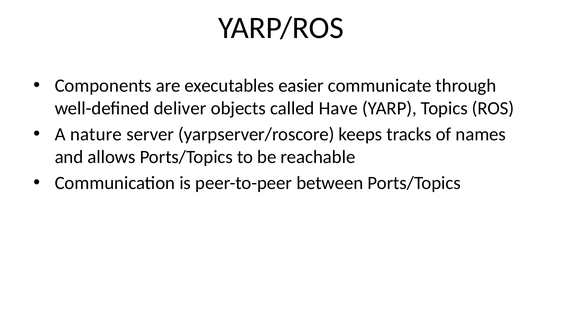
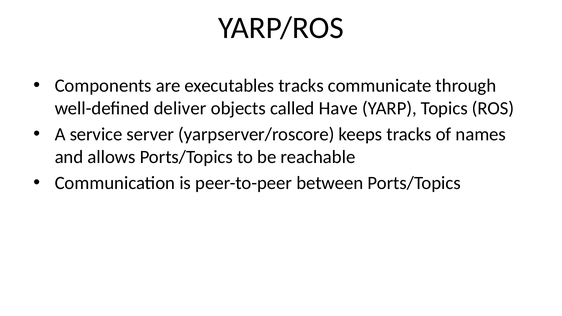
executables easier: easier -> tracks
nature: nature -> service
